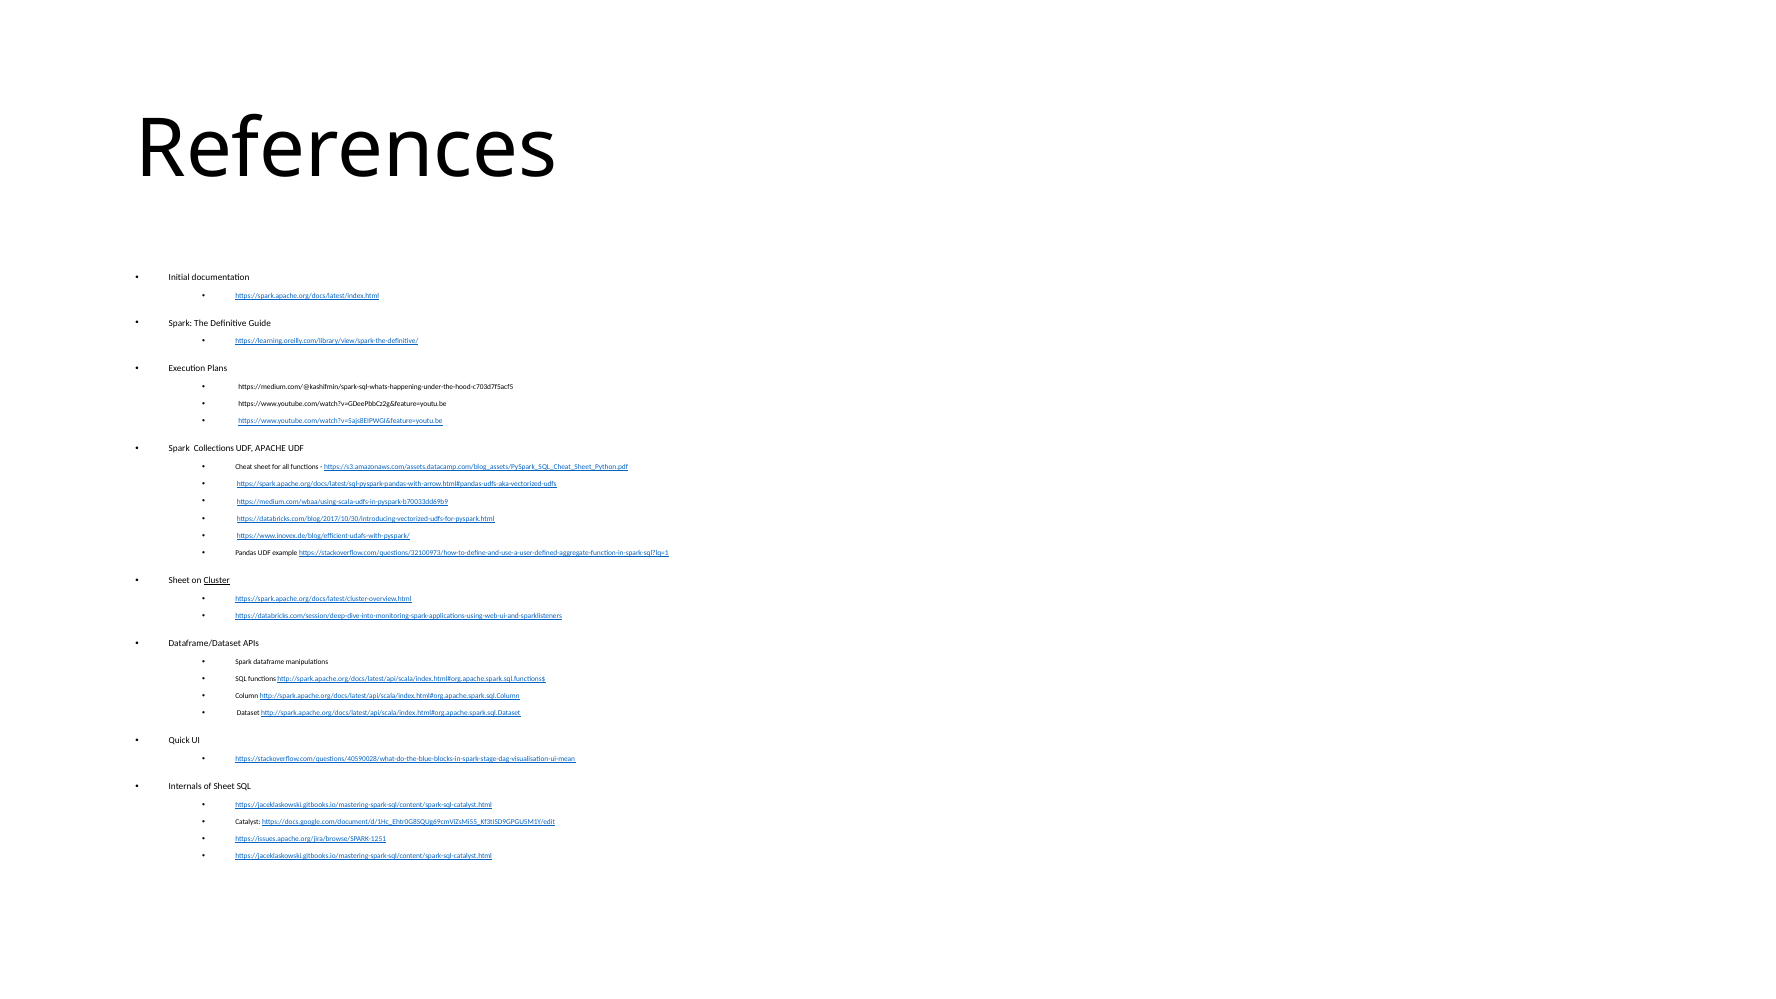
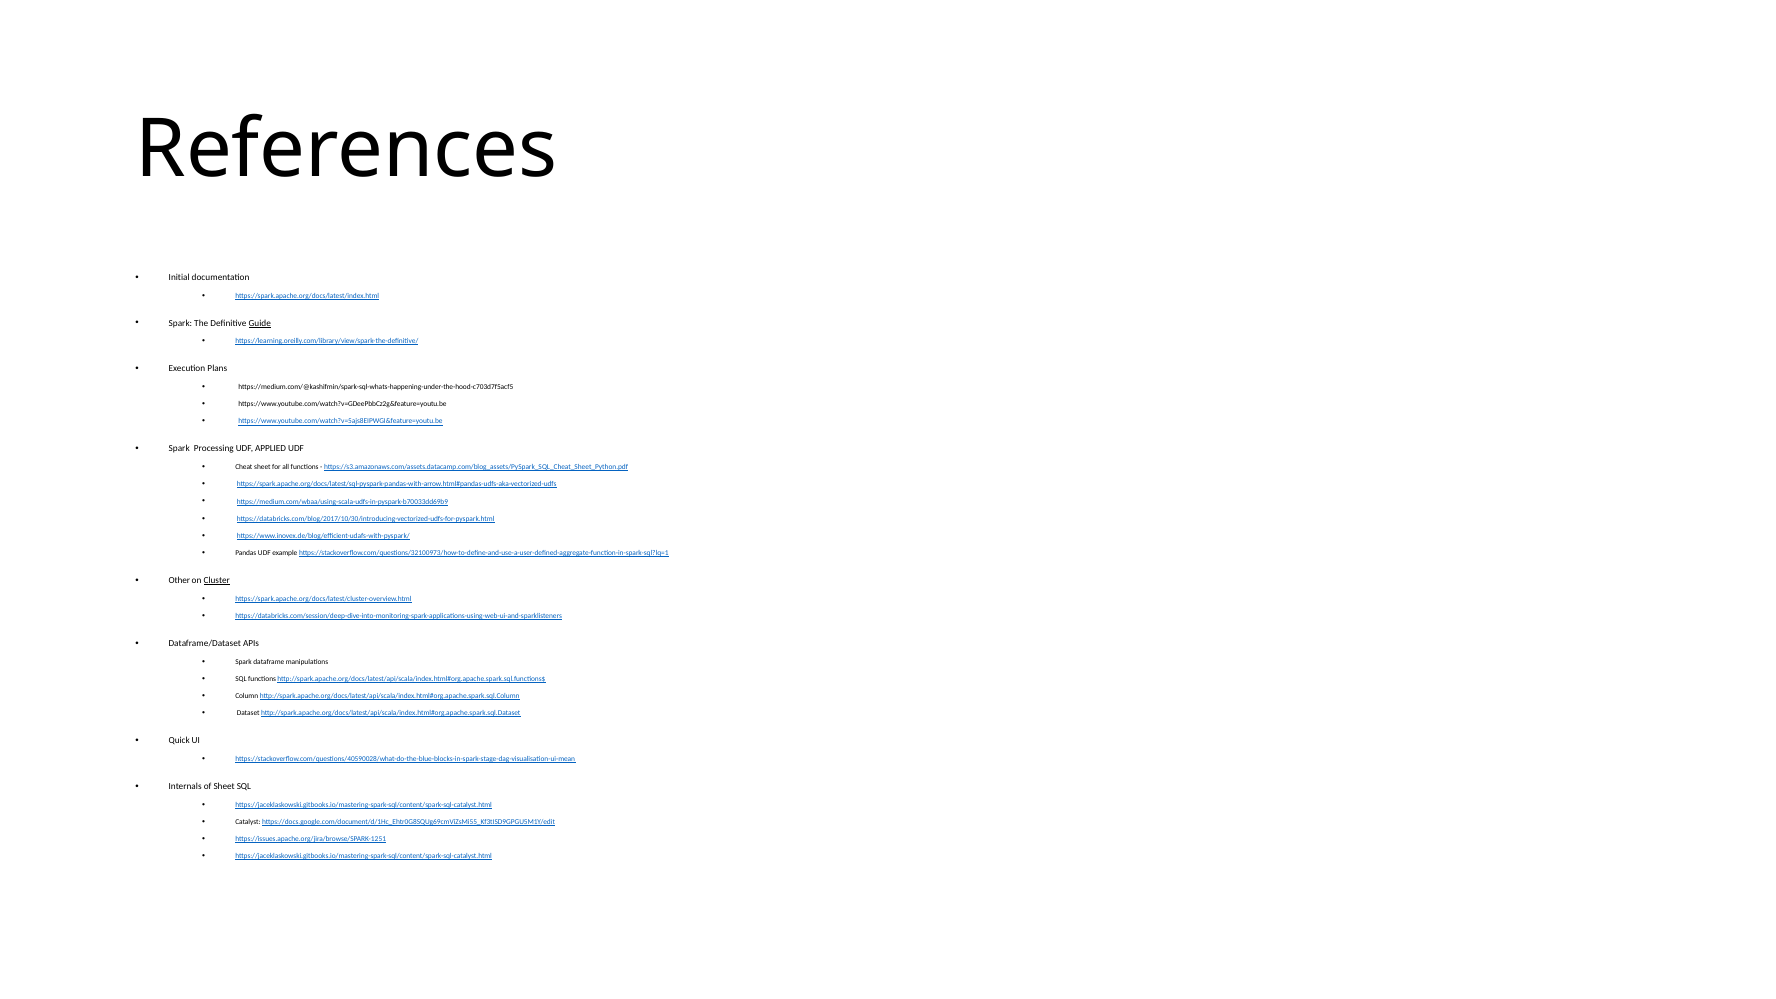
Guide underline: none -> present
Collections: Collections -> Processing
APACHE: APACHE -> APPLIED
Sheet at (179, 581): Sheet -> Other
